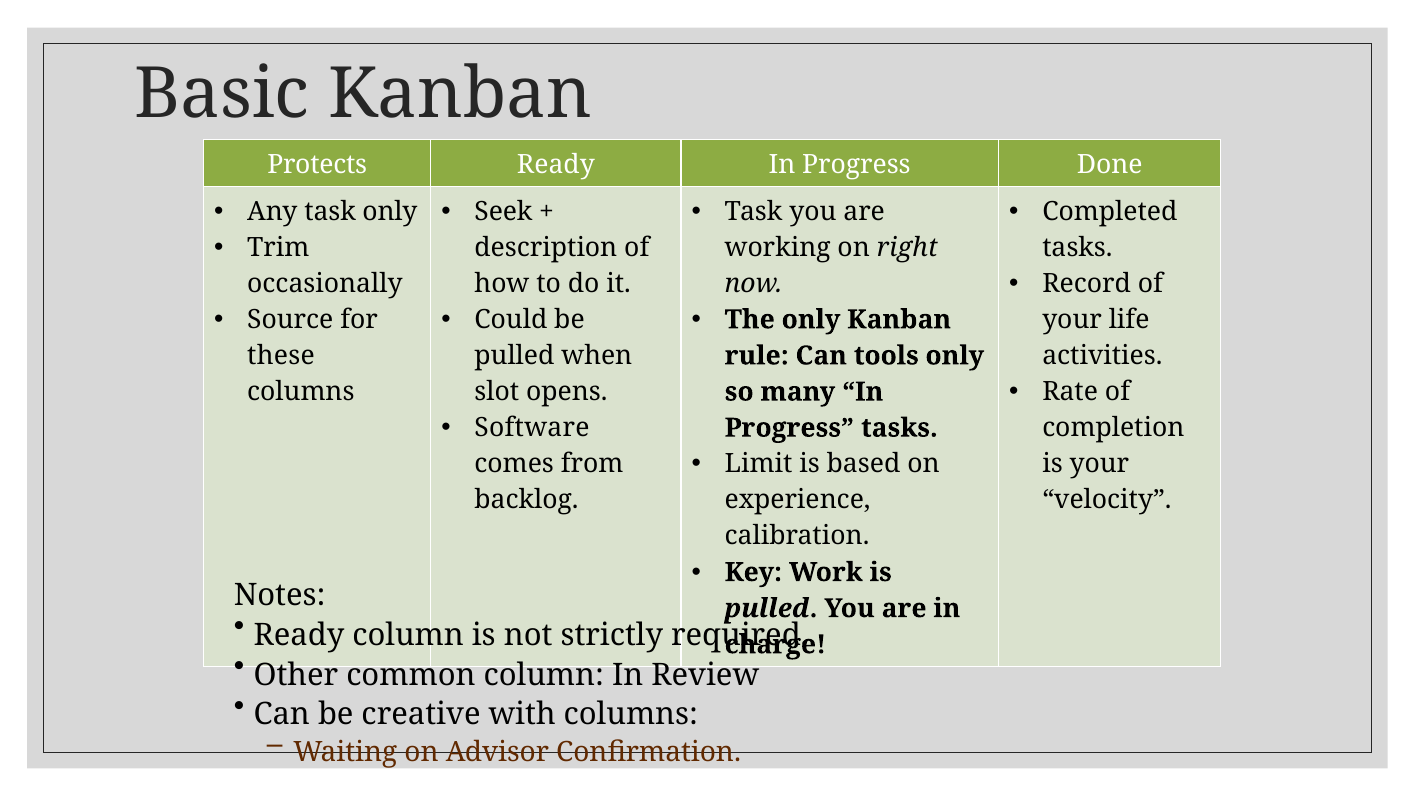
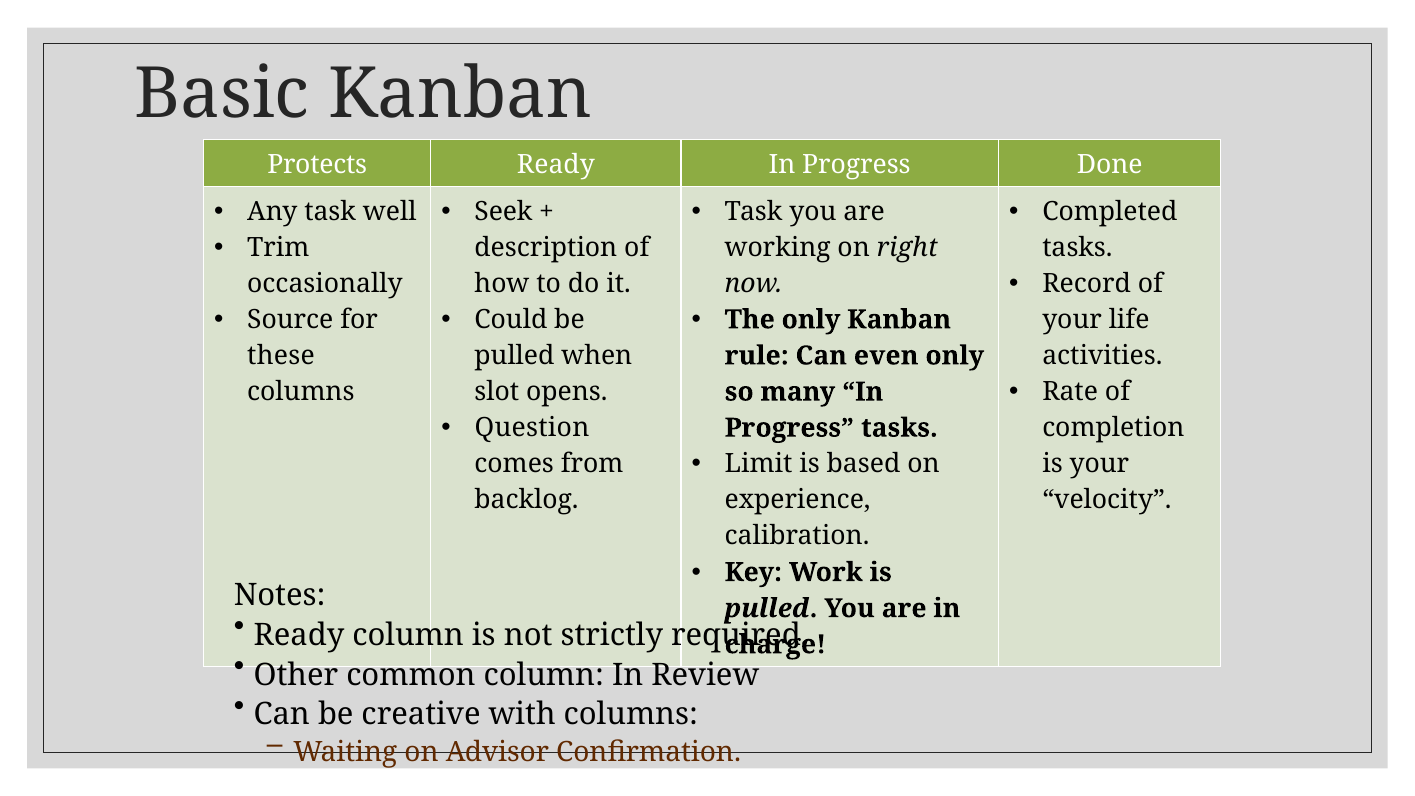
task only: only -> well
tools: tools -> even
Software: Software -> Question
